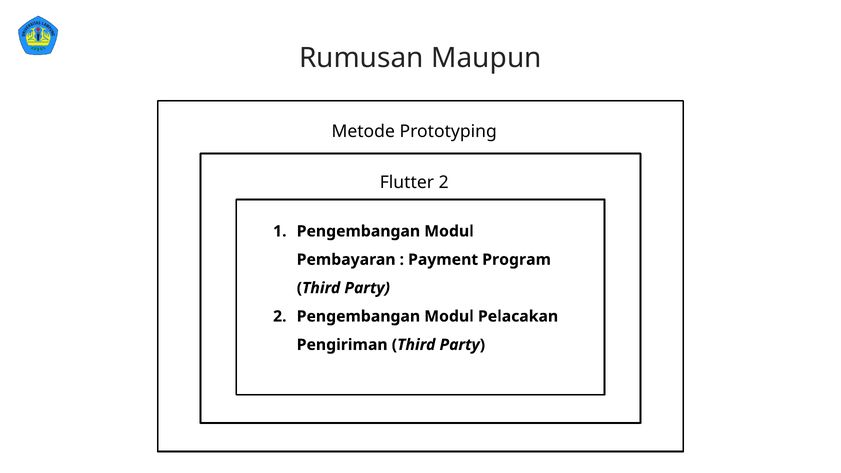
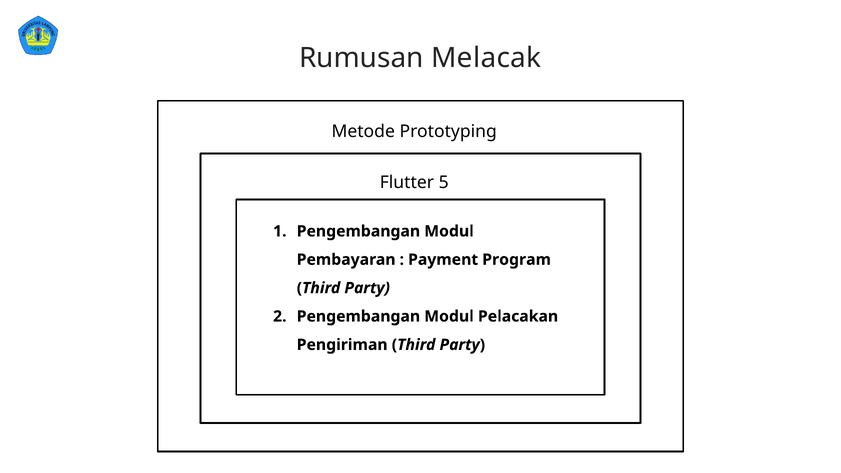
Maupun: Maupun -> Melacak
Flutter 2: 2 -> 5
